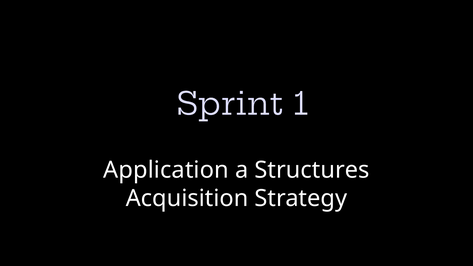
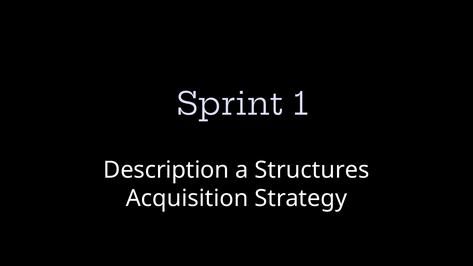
Application: Application -> Description
